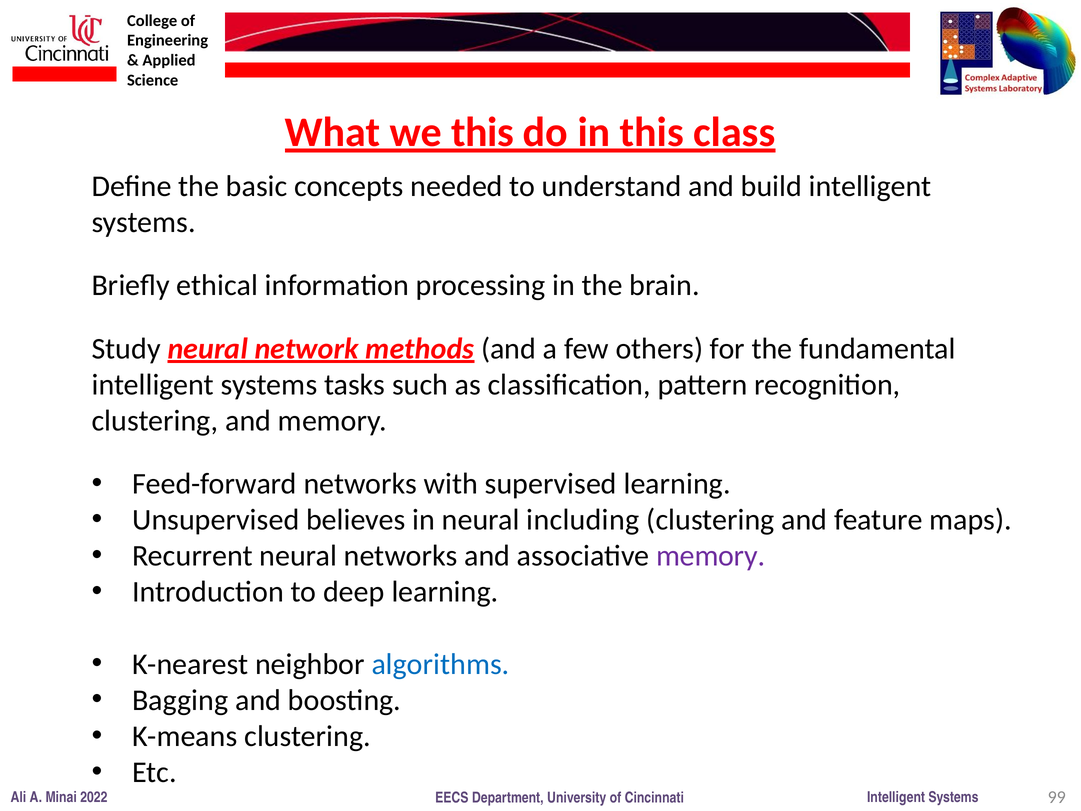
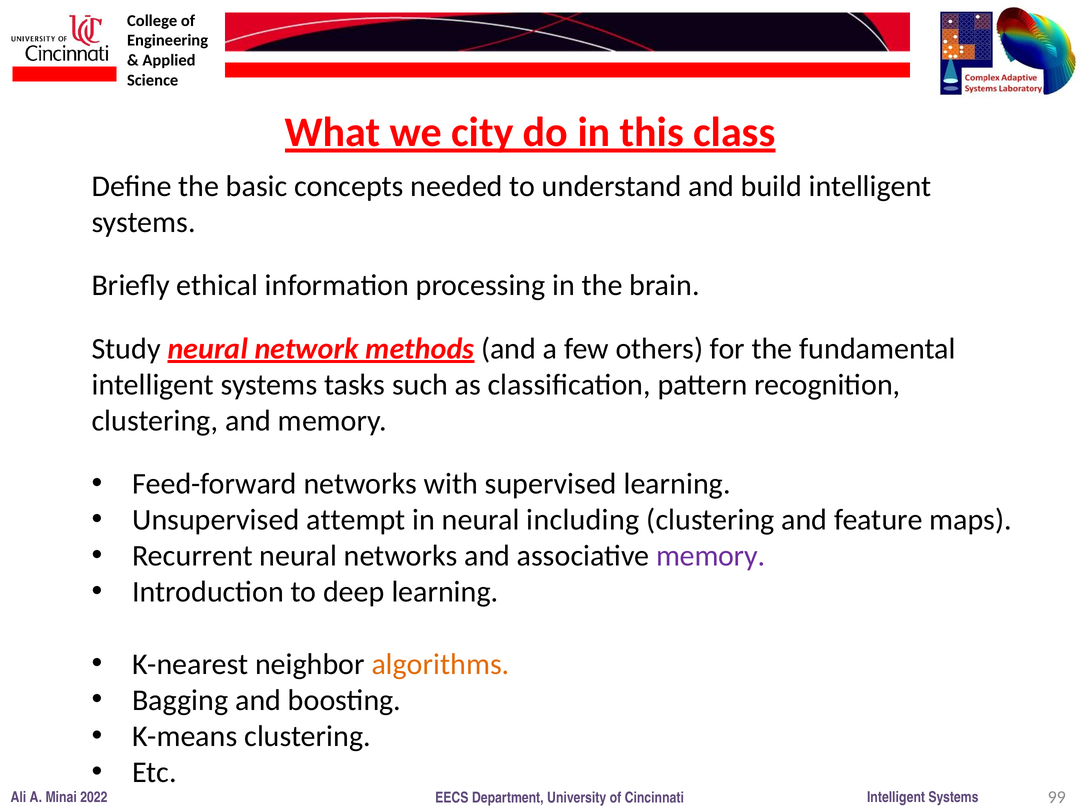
we this: this -> city
believes: believes -> attempt
algorithms colour: blue -> orange
